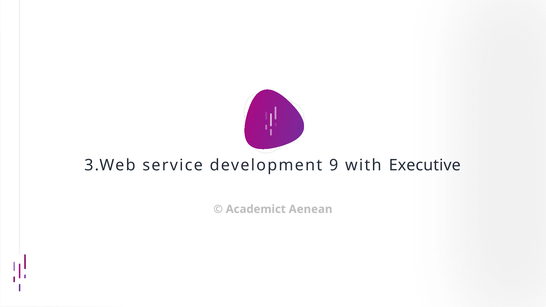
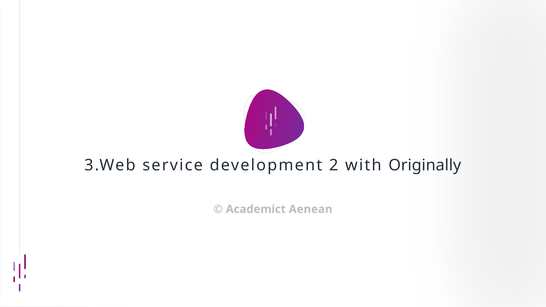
9: 9 -> 2
Executive: Executive -> Originally
